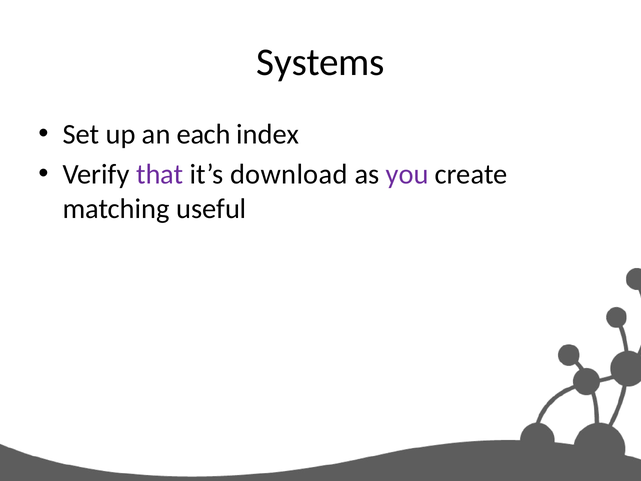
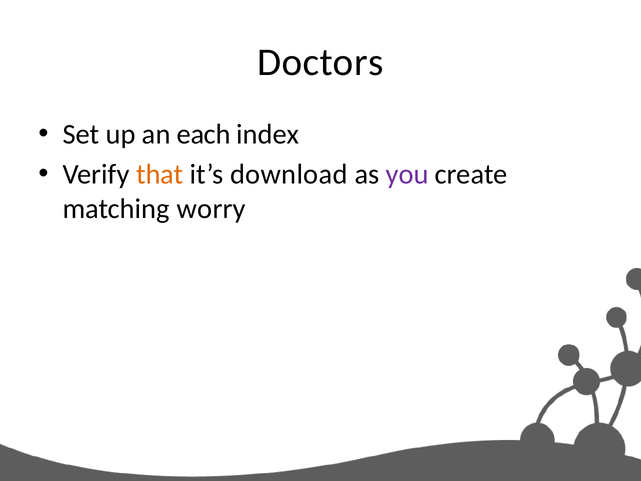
Systems: Systems -> Doctors
that colour: purple -> orange
useful: useful -> worry
